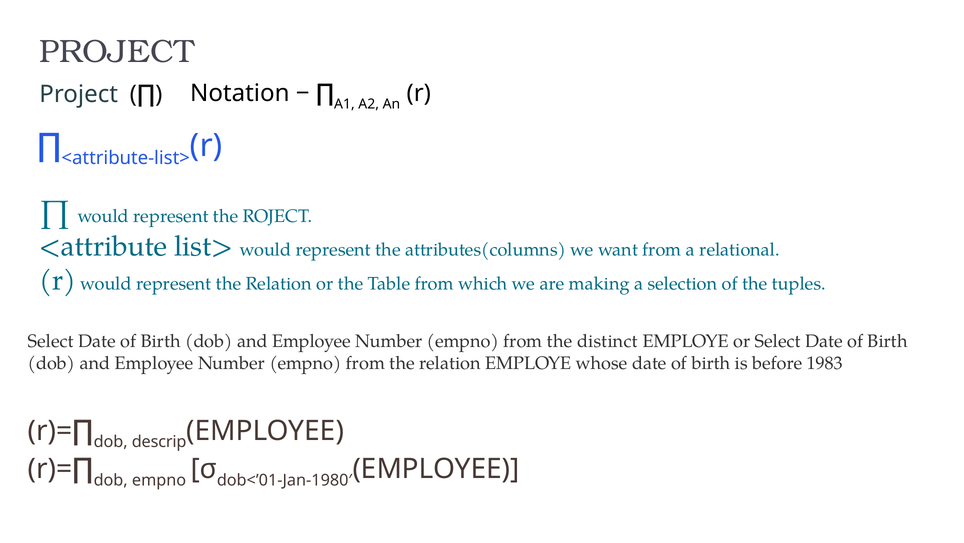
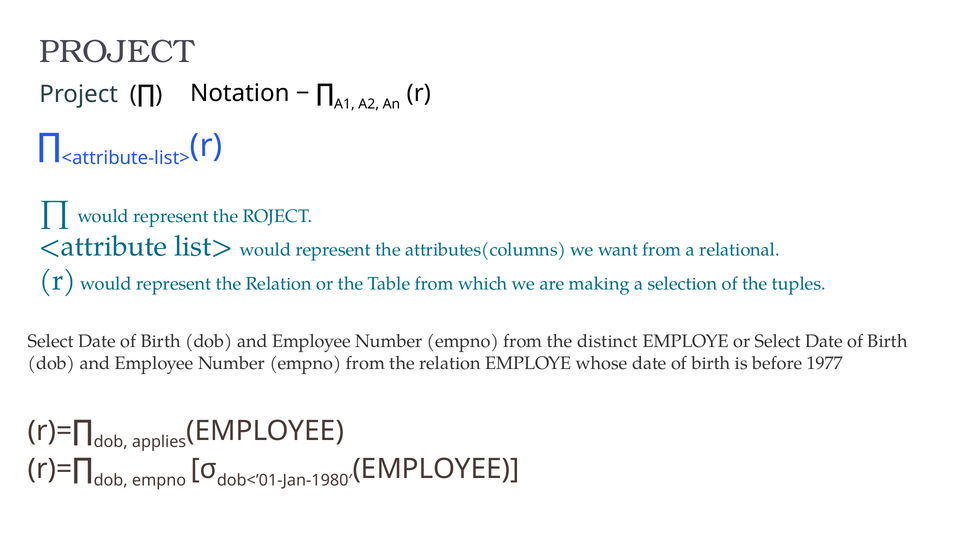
1983: 1983 -> 1977
descrip: descrip -> applies
